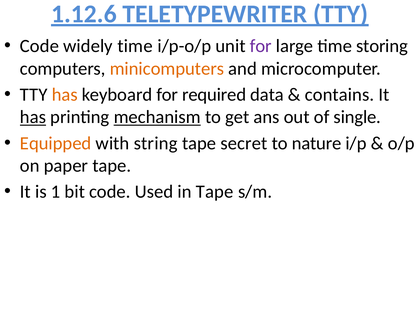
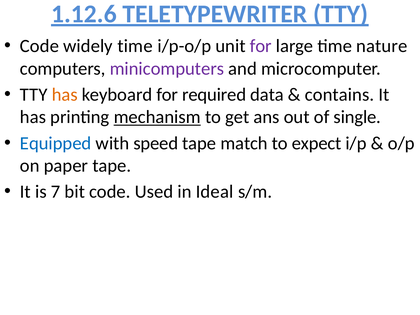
storing: storing -> nature
minicomputers colour: orange -> purple
has at (33, 117) underline: present -> none
Equipped colour: orange -> blue
string: string -> speed
secret: secret -> match
nature: nature -> expect
1: 1 -> 7
in Tape: Tape -> Ideal
